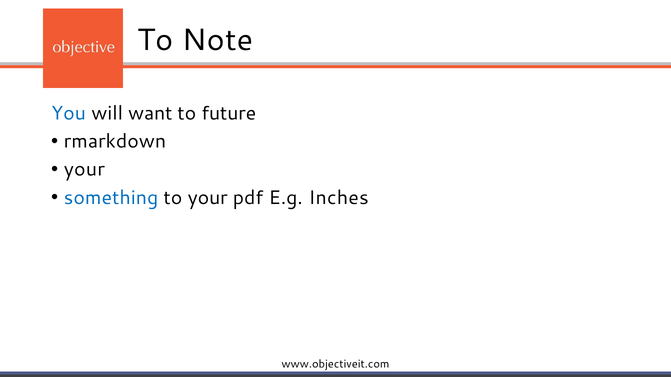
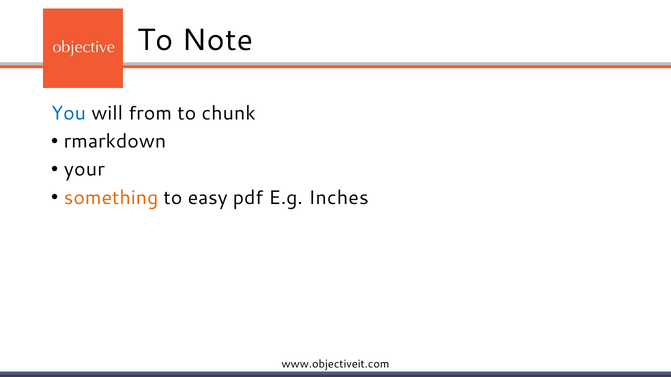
want: want -> from
future: future -> chunk
something colour: blue -> orange
to your: your -> easy
